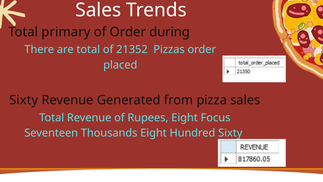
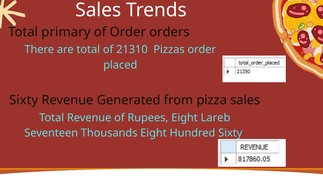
during: during -> orders
21352: 21352 -> 21310
Focus: Focus -> Lareb
